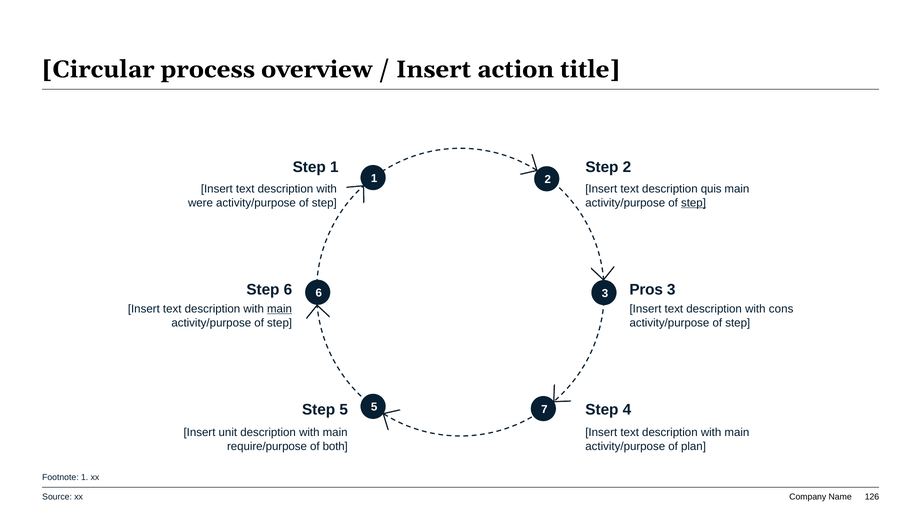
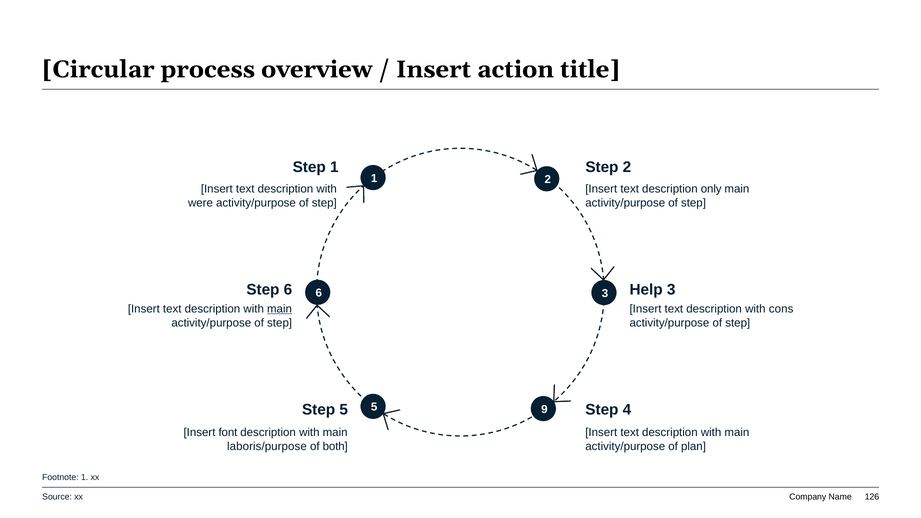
quis: quis -> only
step at (693, 203) underline: present -> none
Pros: Pros -> Help
7: 7 -> 9
unit: unit -> font
require/purpose: require/purpose -> laboris/purpose
